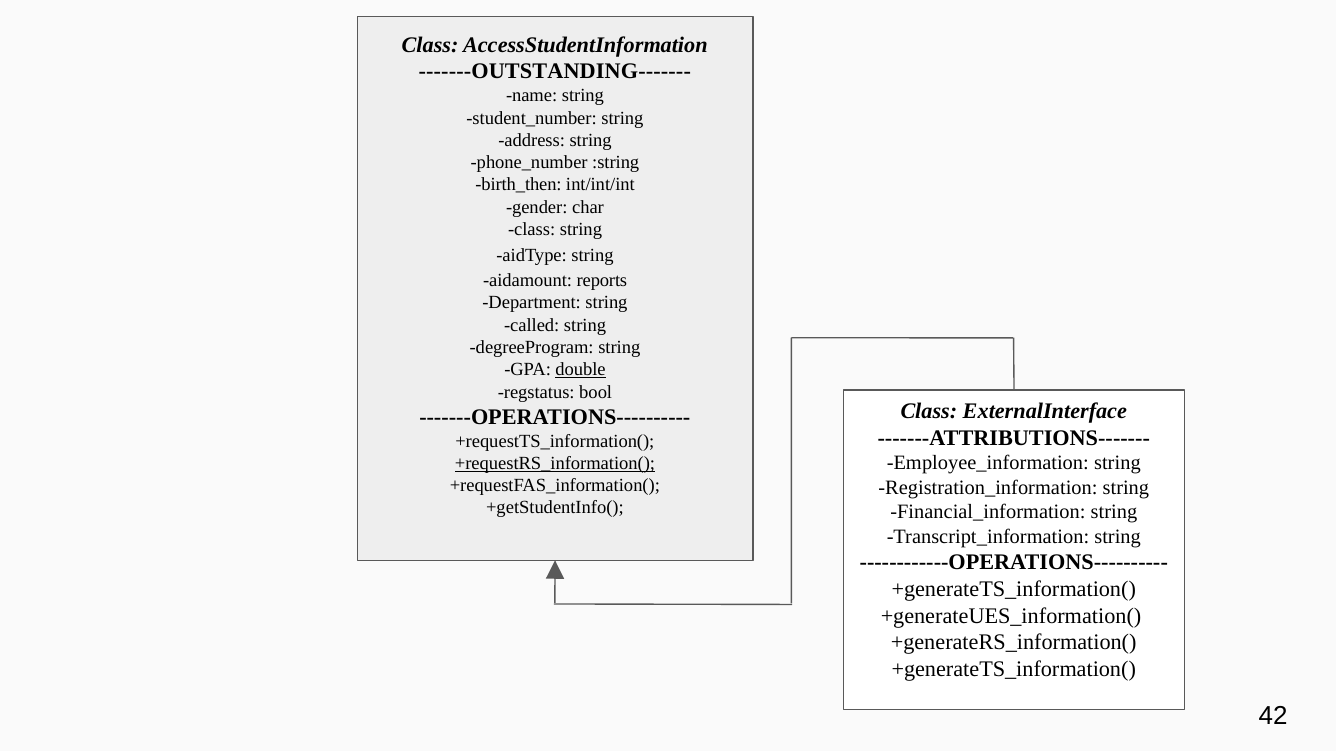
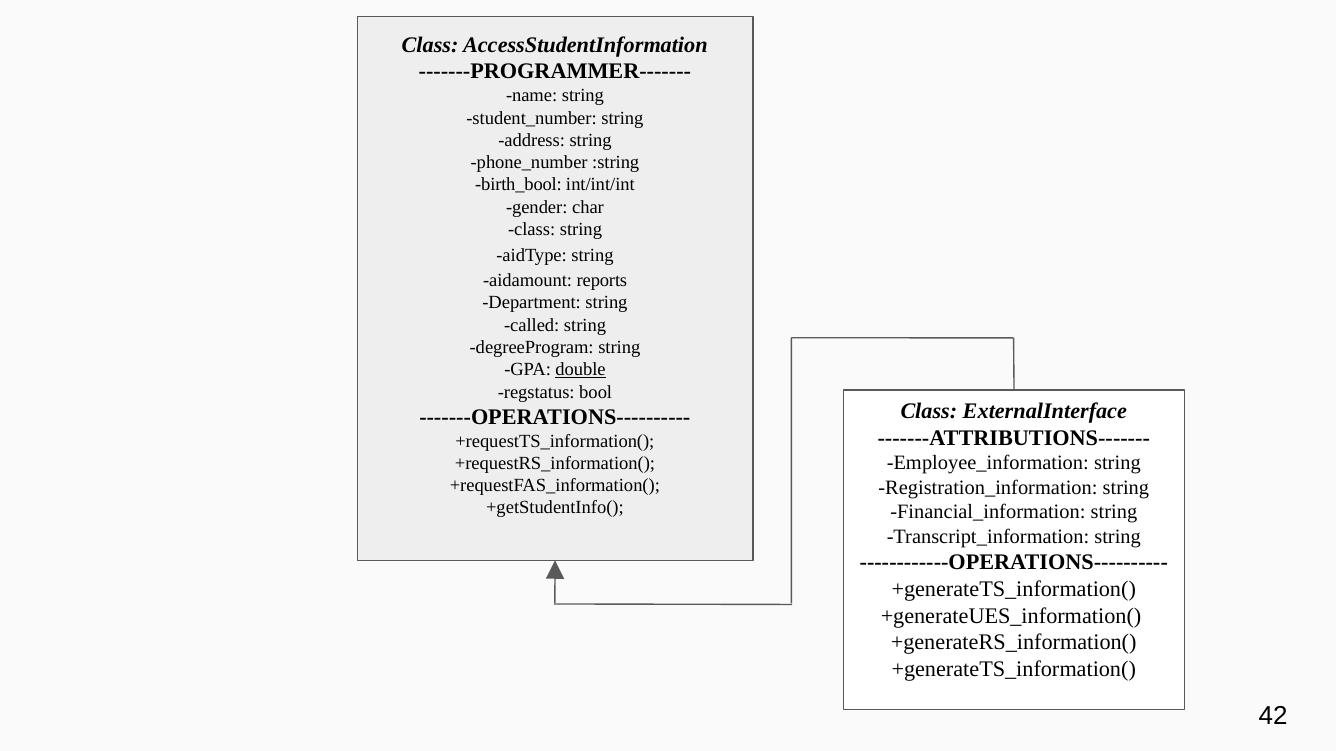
-------OUTSTANDING-------: -------OUTSTANDING------- -> -------PROGRAMMER-------
birth_then: birth_then -> birth_bool
+requestRS_information( underline: present -> none
